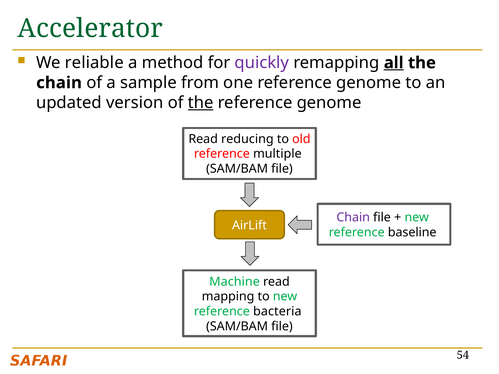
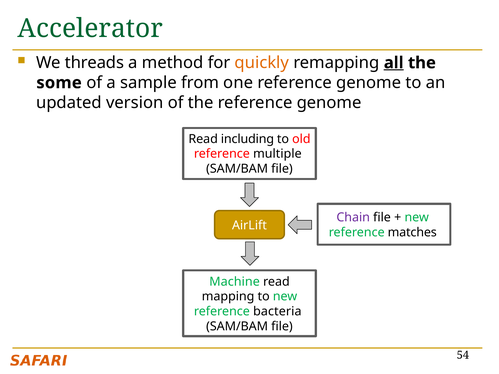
reliable: reliable -> threads
quickly colour: purple -> orange
chain at (59, 83): chain -> some
the at (201, 103) underline: present -> none
reducing: reducing -> including
baseline: baseline -> matches
